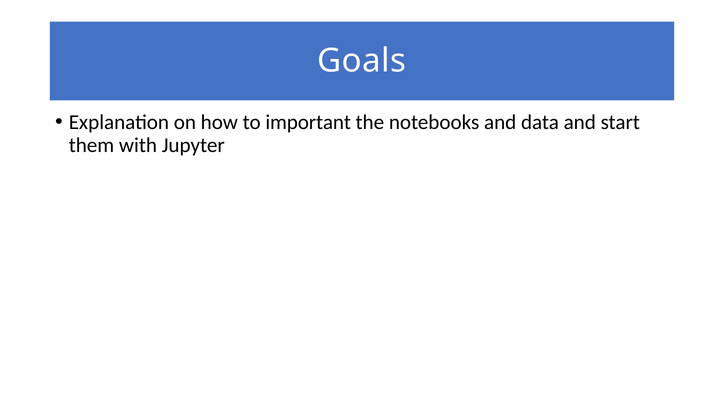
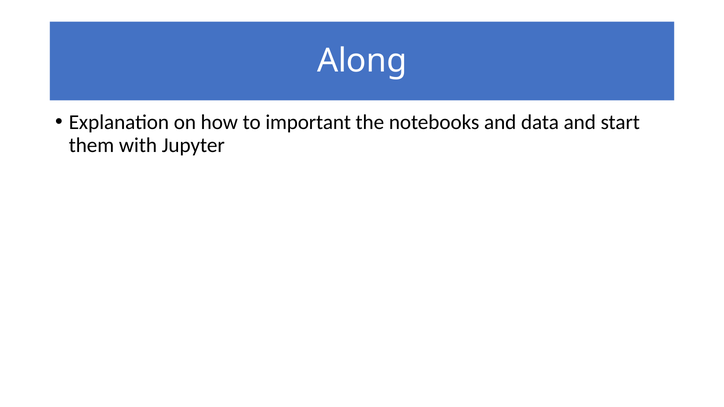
Goals: Goals -> Along
